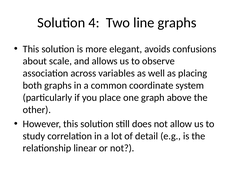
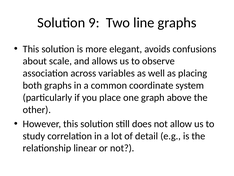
4: 4 -> 9
